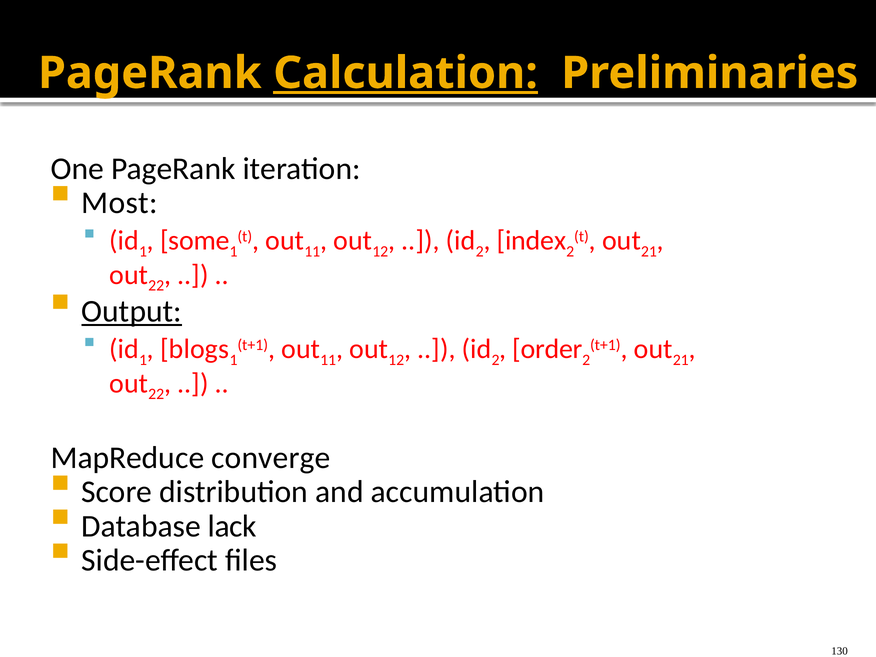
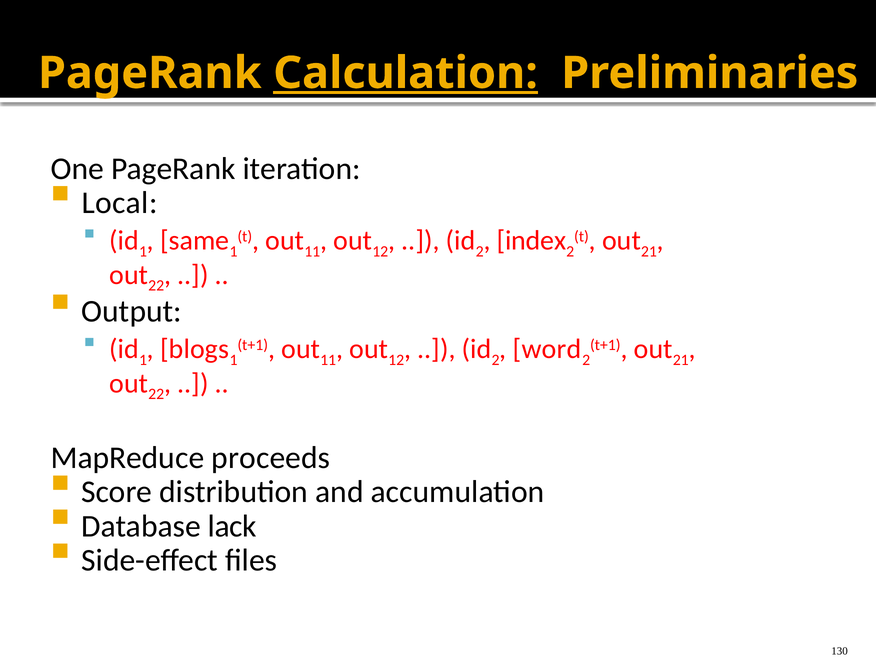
Most: Most -> Local
some: some -> same
Output underline: present -> none
order: order -> word
converge: converge -> proceeds
